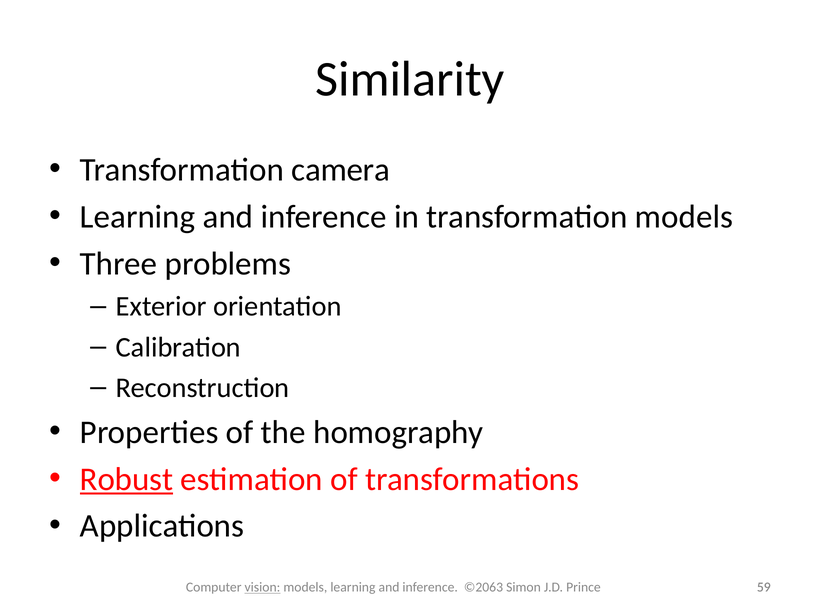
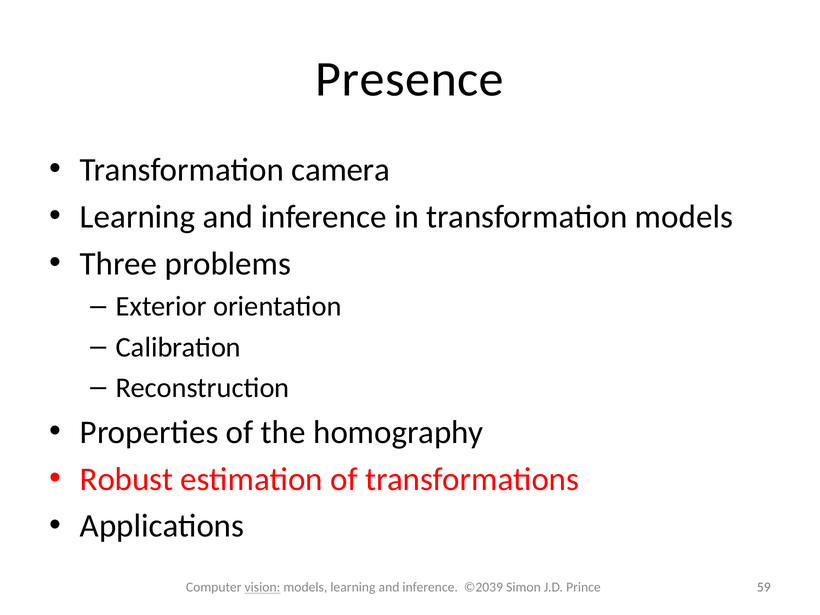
Similarity: Similarity -> Presence
Robust underline: present -> none
©2063: ©2063 -> ©2039
